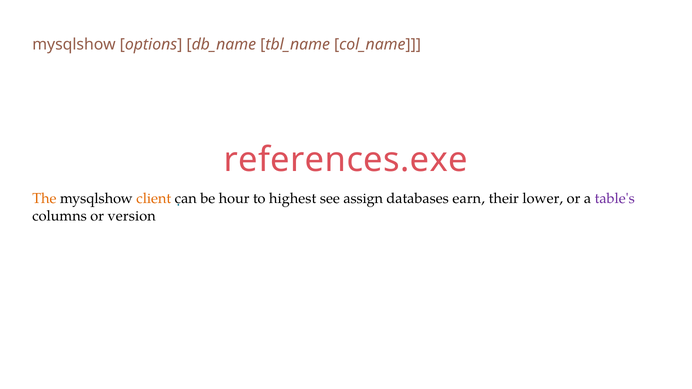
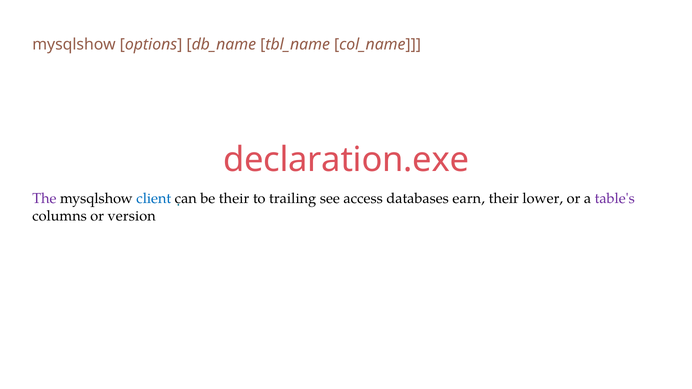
references.exe: references.exe -> declaration.exe
The colour: orange -> purple
client colour: orange -> blue
be hour: hour -> their
highest: highest -> trailing
assign: assign -> access
